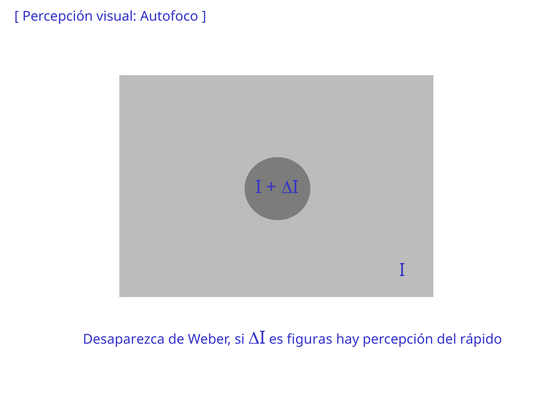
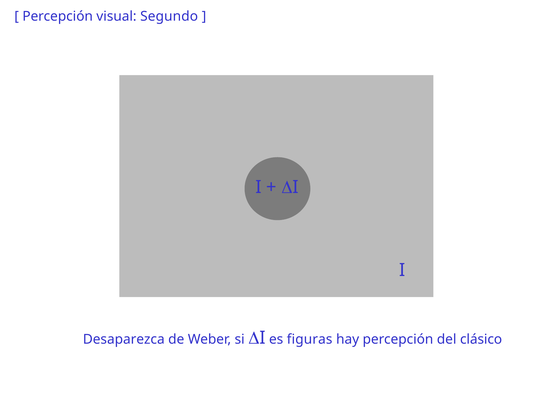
Autofoco: Autofoco -> Segundo
rápido: rápido -> clásico
